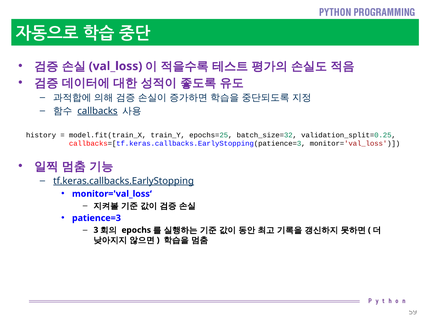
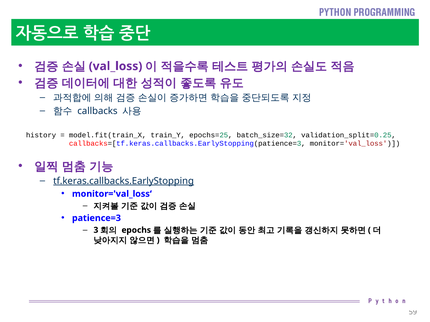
callbacks underline: present -> none
